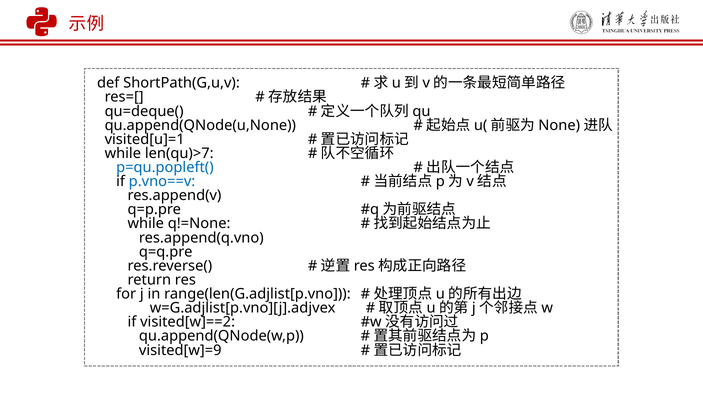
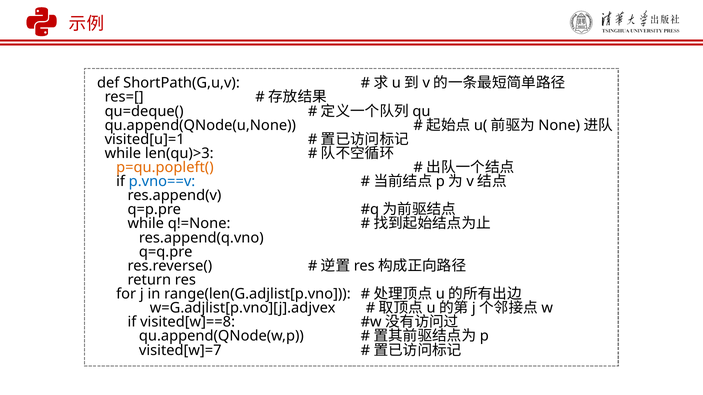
len(qu)>7: len(qu)>7 -> len(qu)>3
p=qu.popleft( colour: blue -> orange
visited[w]==2: visited[w]==2 -> visited[w]==8
visited[w]=9: visited[w]=9 -> visited[w]=7
